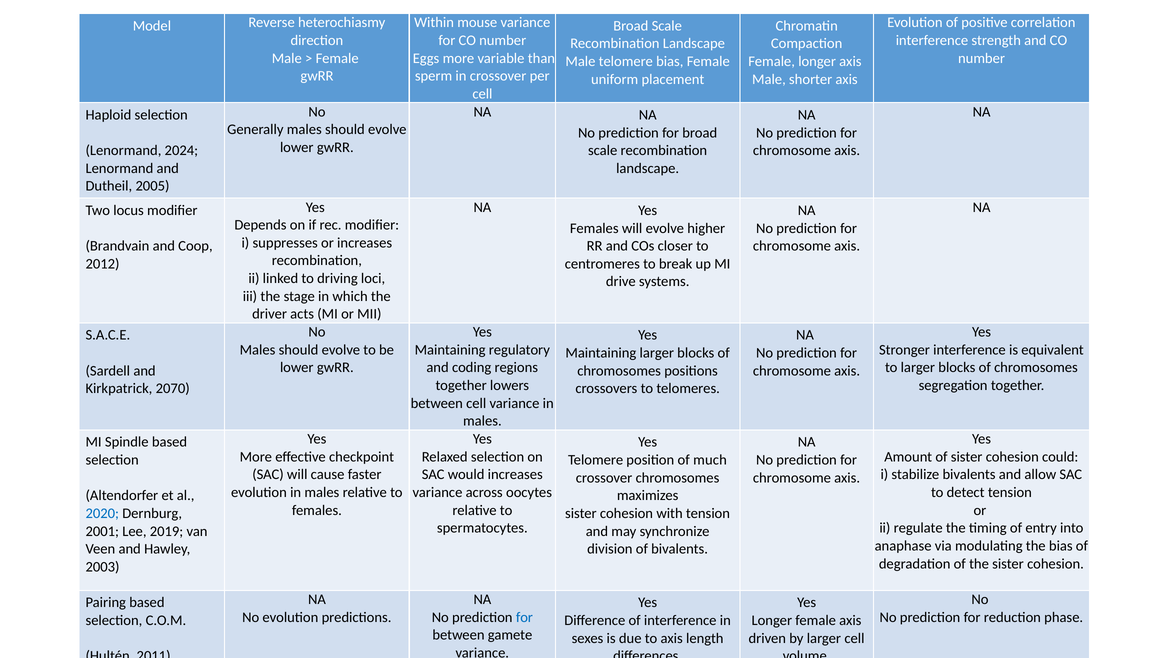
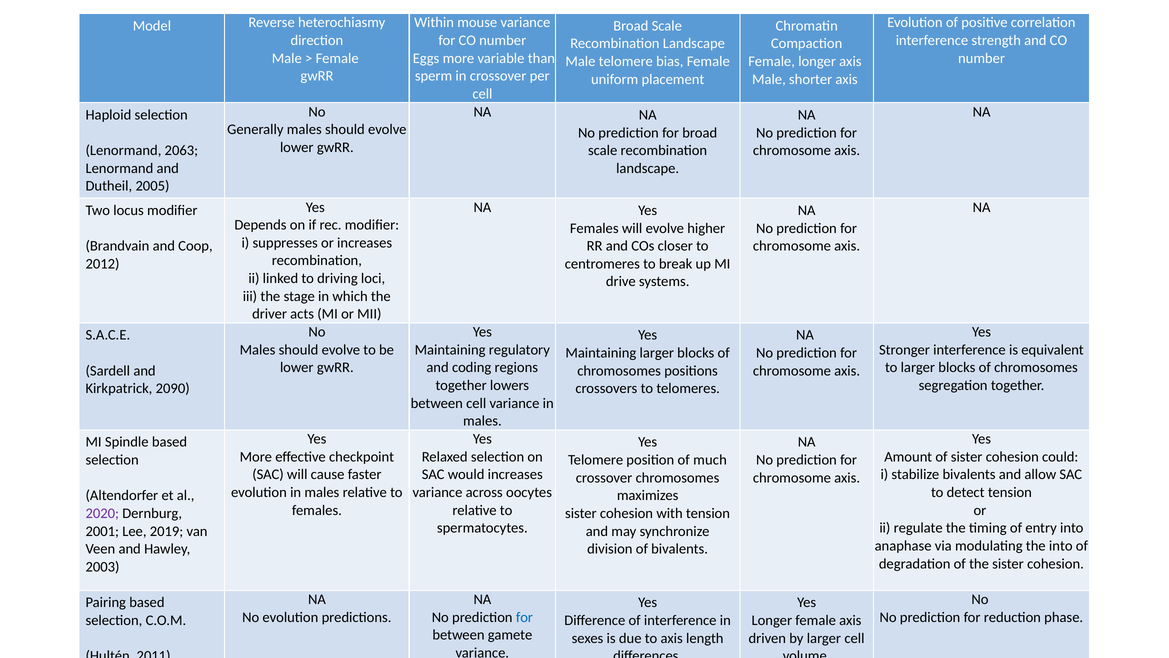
2024: 2024 -> 2063
2070: 2070 -> 2090
2020 colour: blue -> purple
the bias: bias -> into
